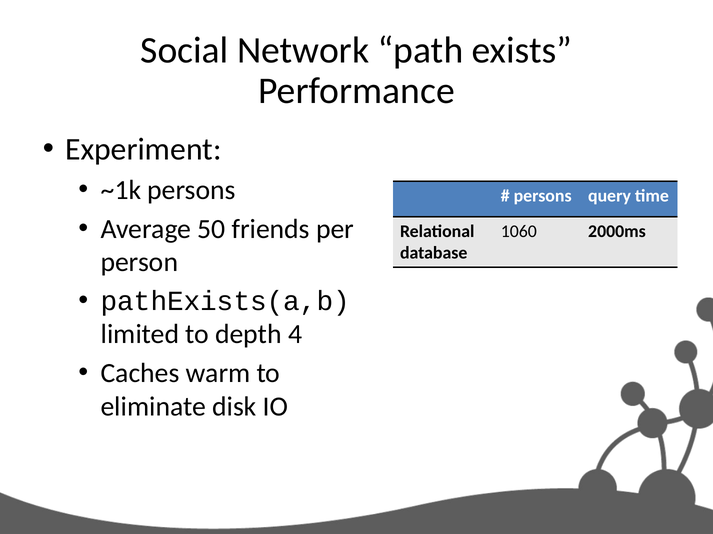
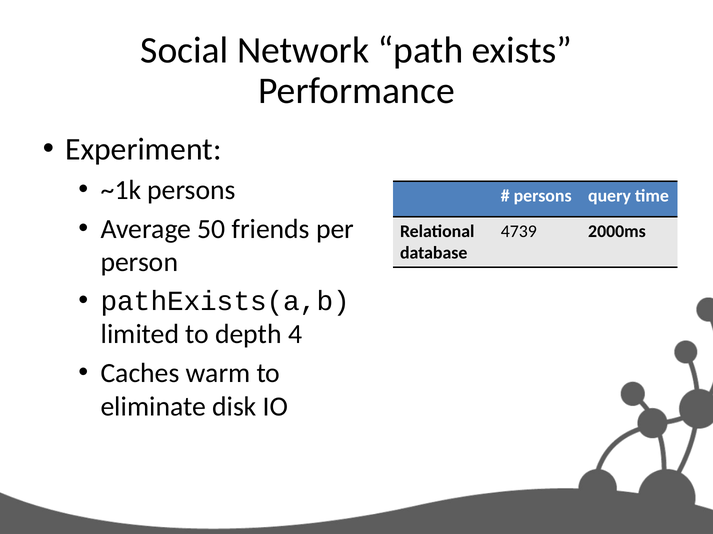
1060: 1060 -> 4739
